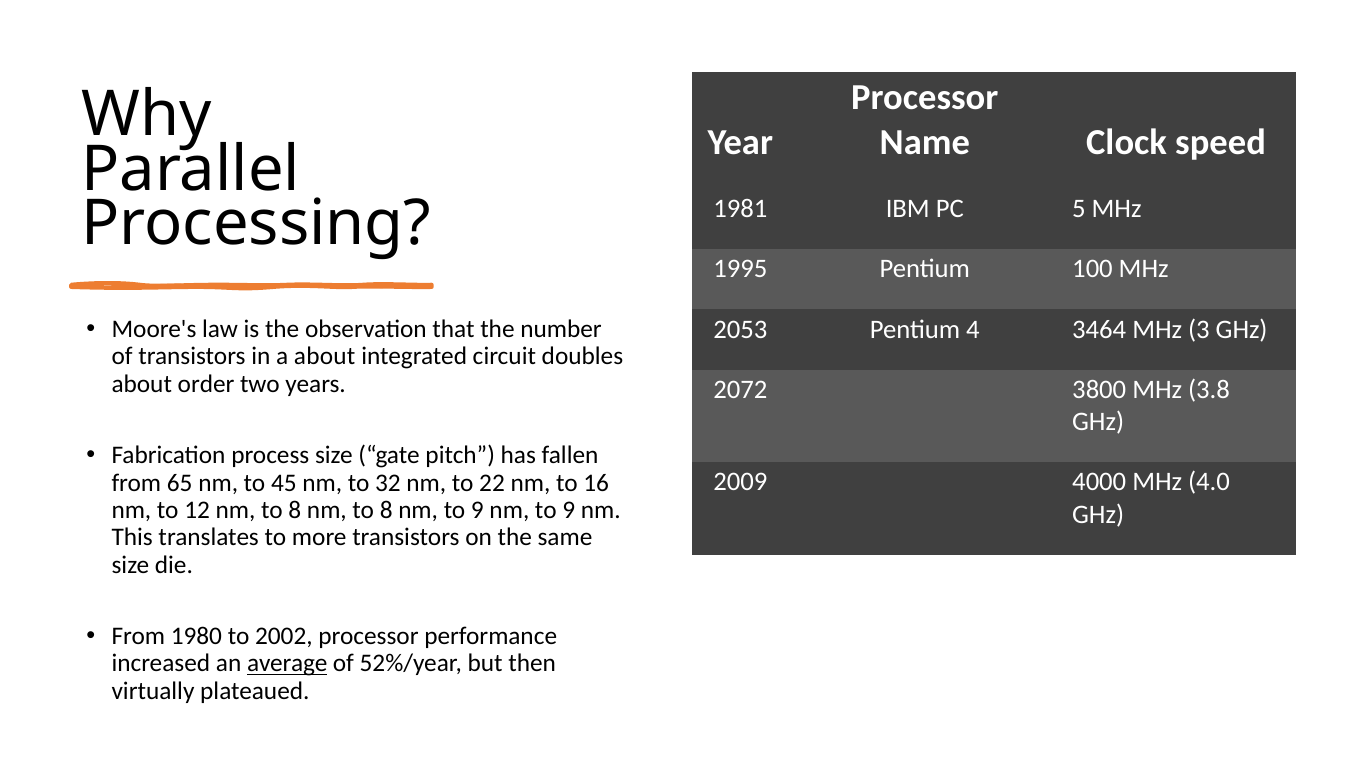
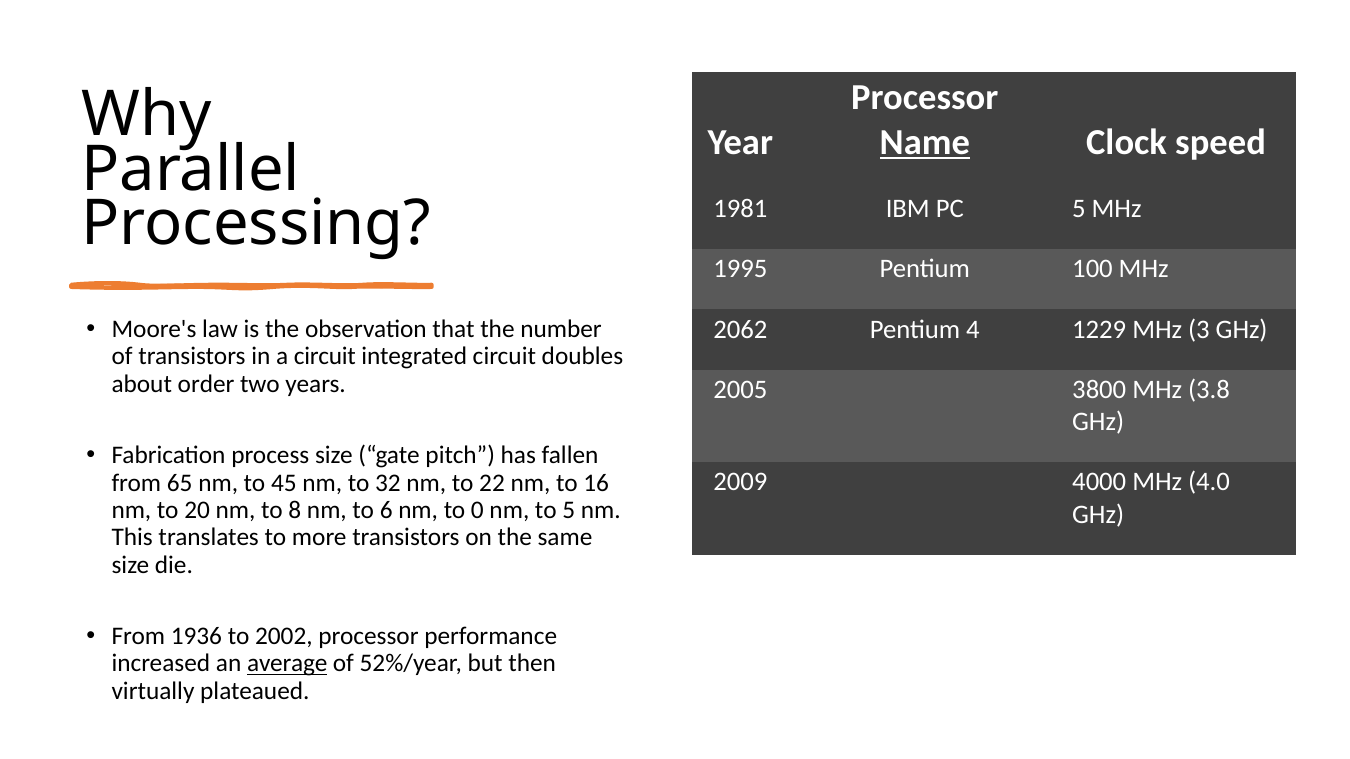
Name underline: none -> present
2053: 2053 -> 2062
3464: 3464 -> 1229
a about: about -> circuit
2072: 2072 -> 2005
12: 12 -> 20
8 nm to 8: 8 -> 6
9 at (477, 510): 9 -> 0
9 at (569, 510): 9 -> 5
1980: 1980 -> 1936
